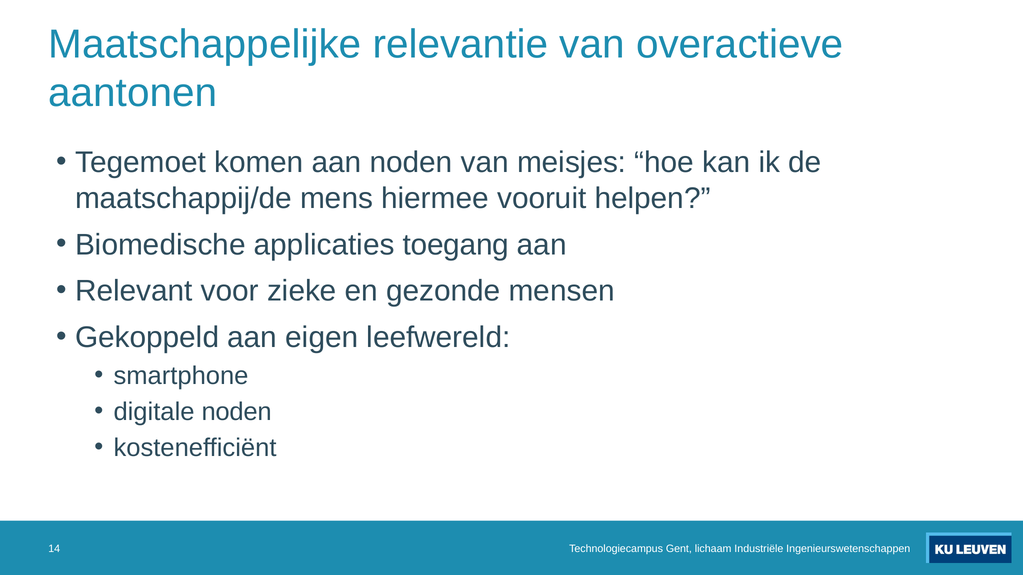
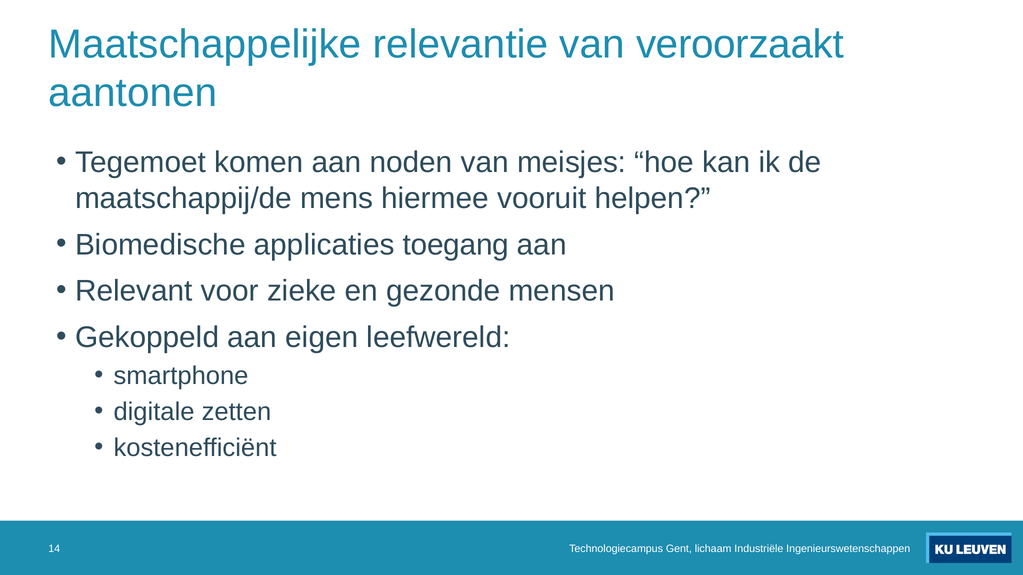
overactieve: overactieve -> veroorzaakt
digitale noden: noden -> zetten
